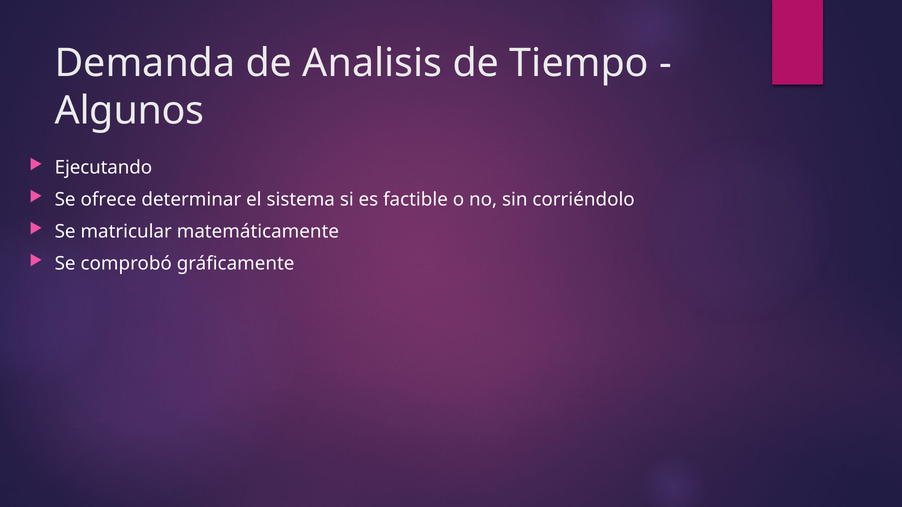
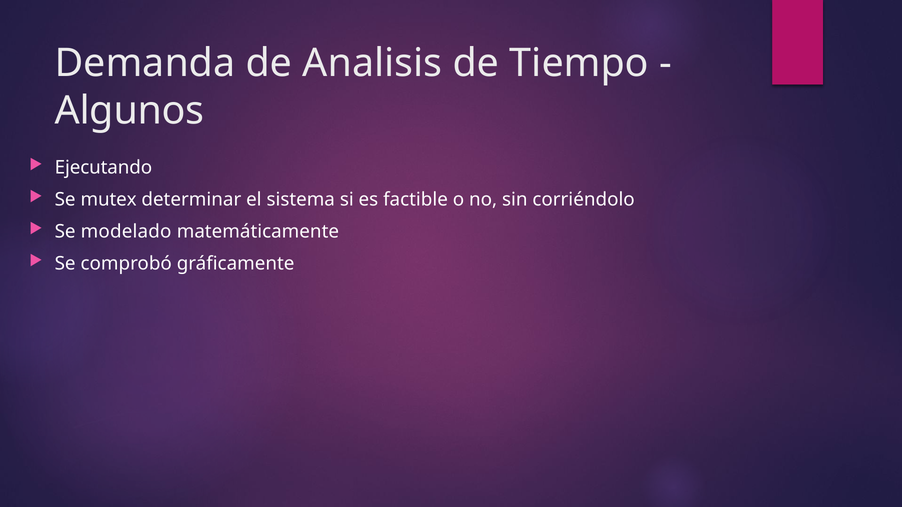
ofrece: ofrece -> mutex
matricular: matricular -> modelado
